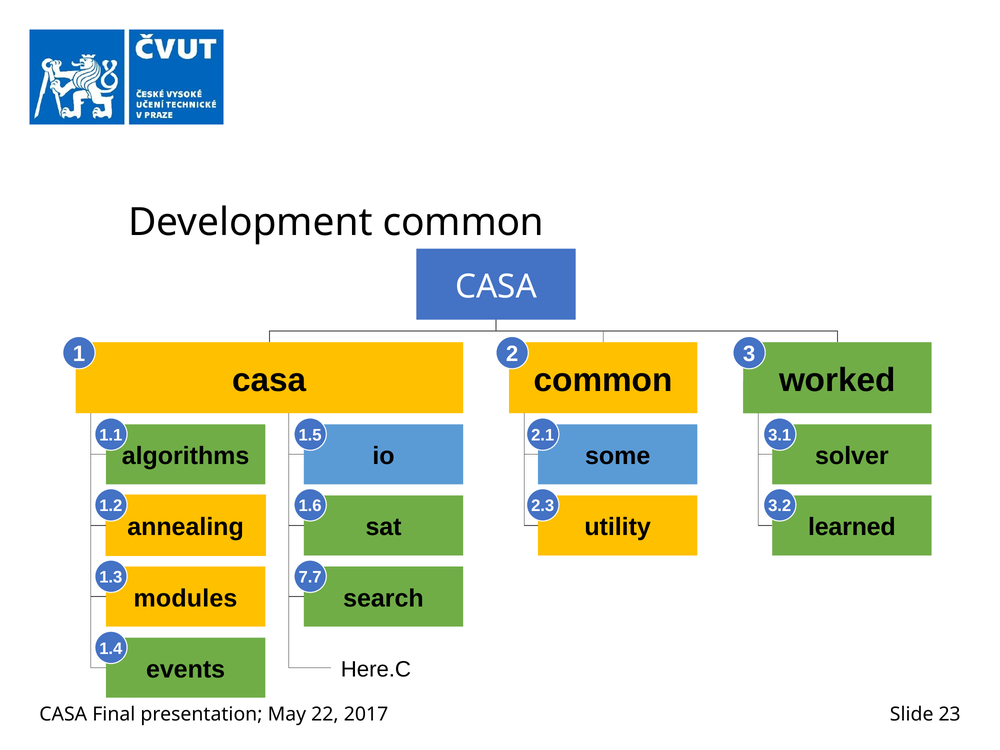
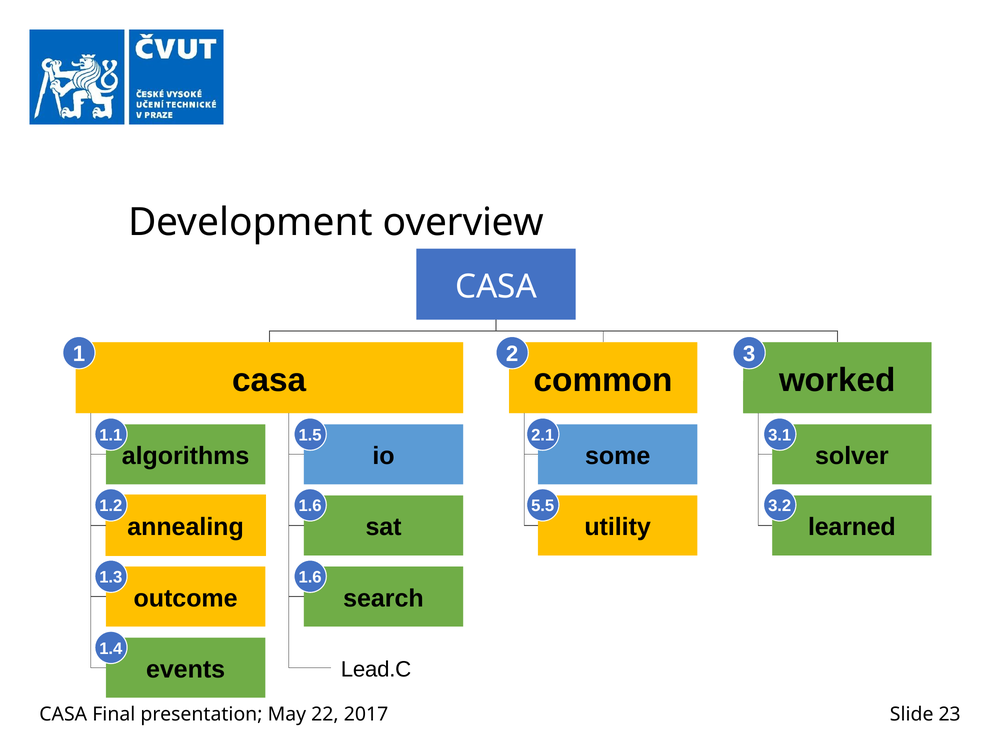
Development common: common -> overview
2.3: 2.3 -> 5.5
7.7 at (310, 577): 7.7 -> 1.6
modules: modules -> outcome
Here.C: Here.C -> Lead.C
